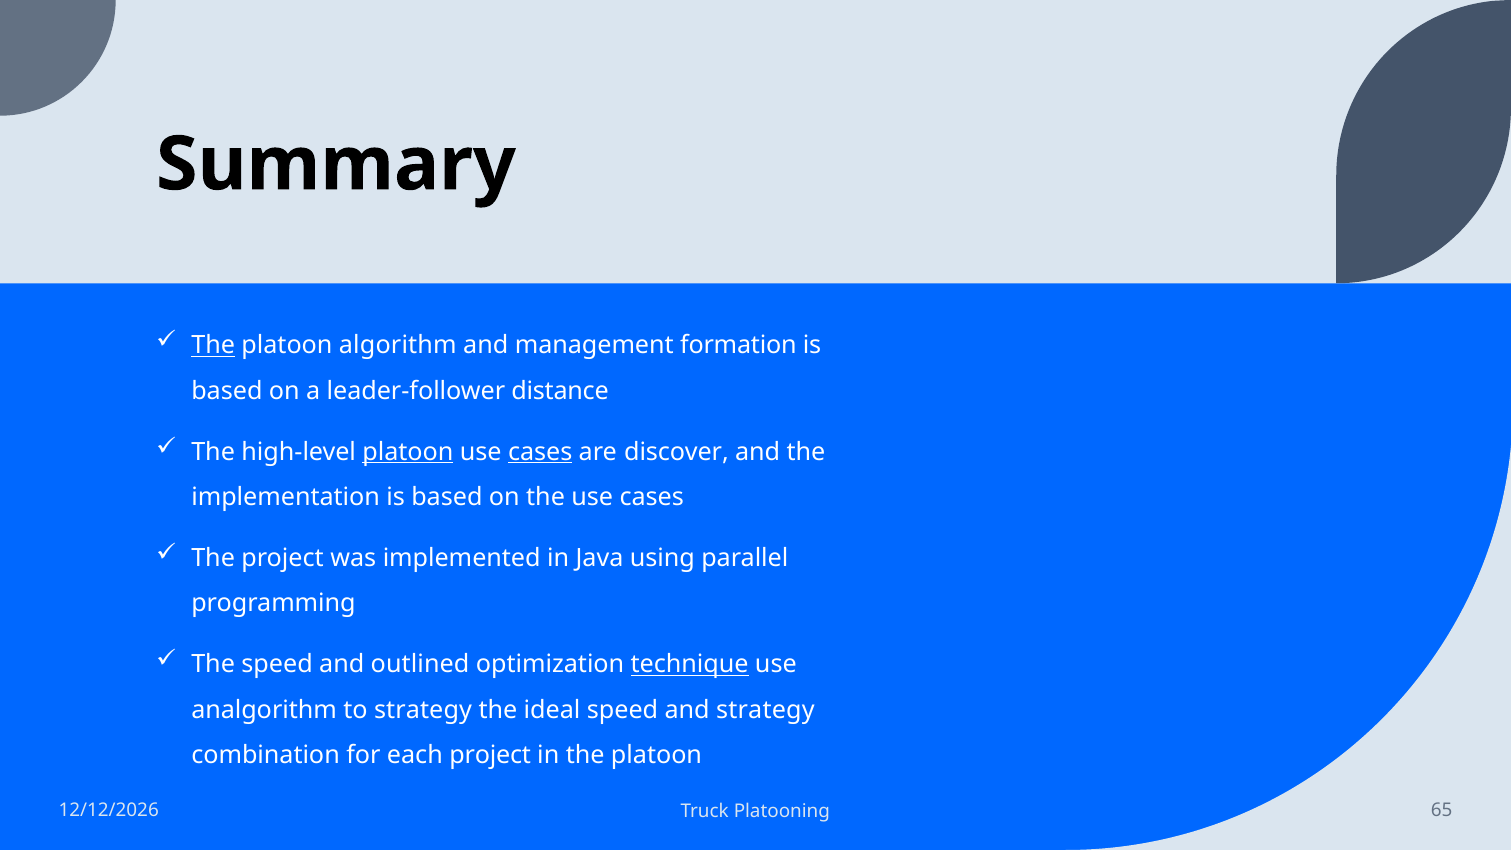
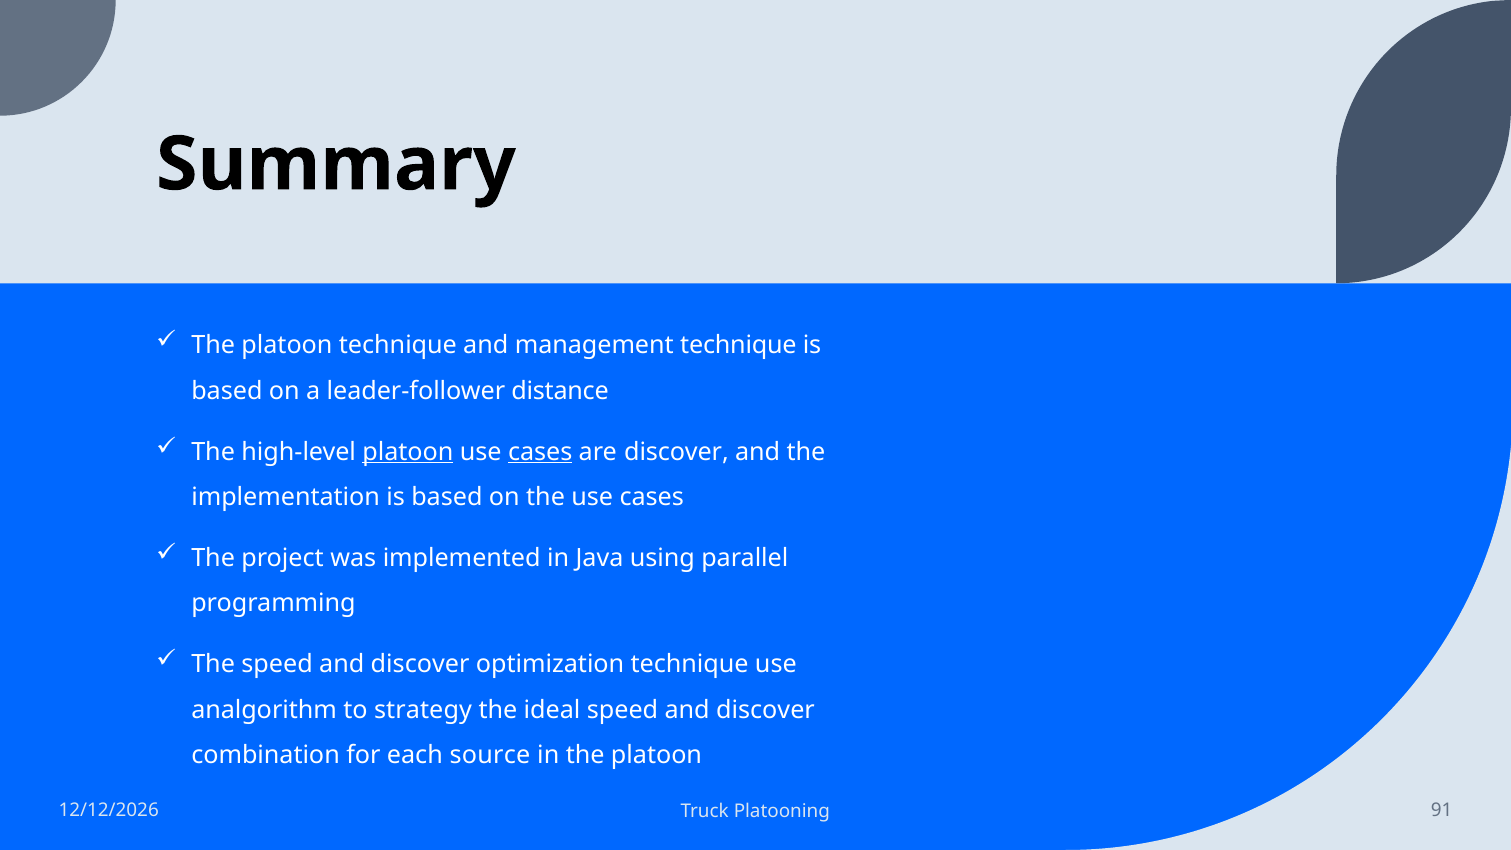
The at (213, 345) underline: present -> none
platoon algorithm: algorithm -> technique
management formation: formation -> technique
The speed and outlined: outlined -> discover
technique at (690, 664) underline: present -> none
ideal speed and strategy: strategy -> discover
each project: project -> source
65: 65 -> 91
